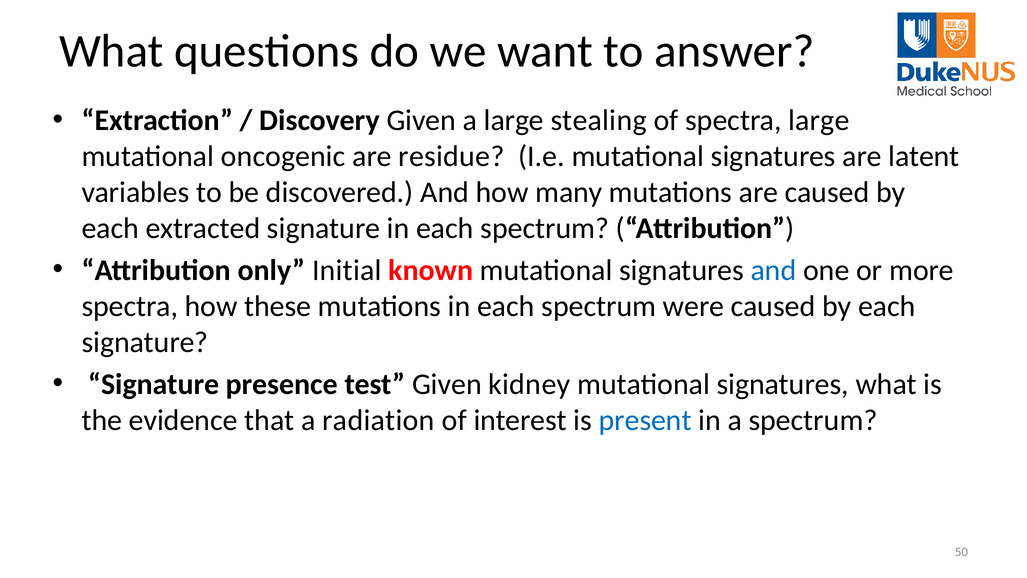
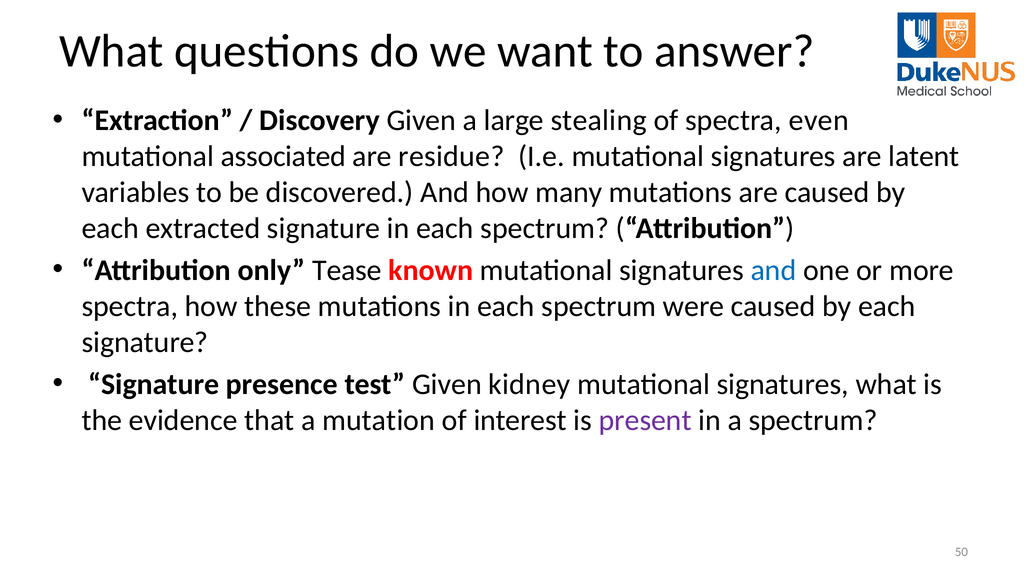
spectra large: large -> even
oncogenic: oncogenic -> associated
Initial: Initial -> Tease
radiation: radiation -> mutation
present colour: blue -> purple
